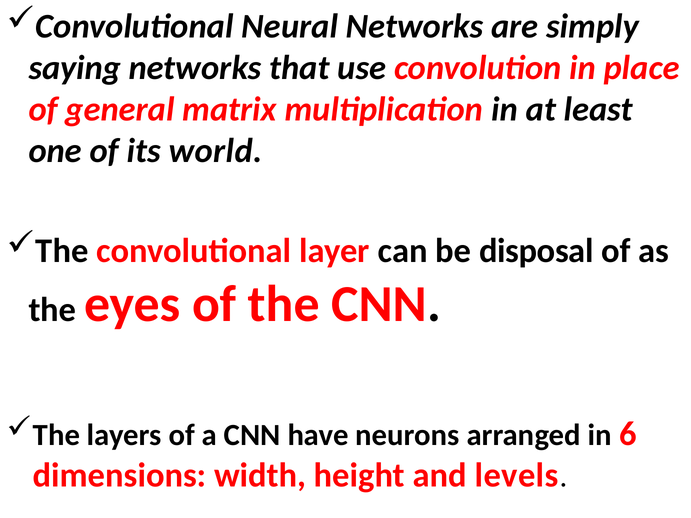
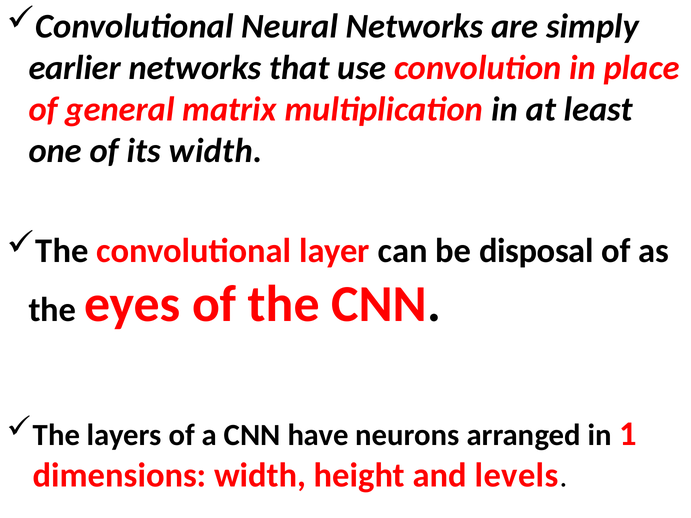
saying: saying -> earlier
its world: world -> width
6: 6 -> 1
